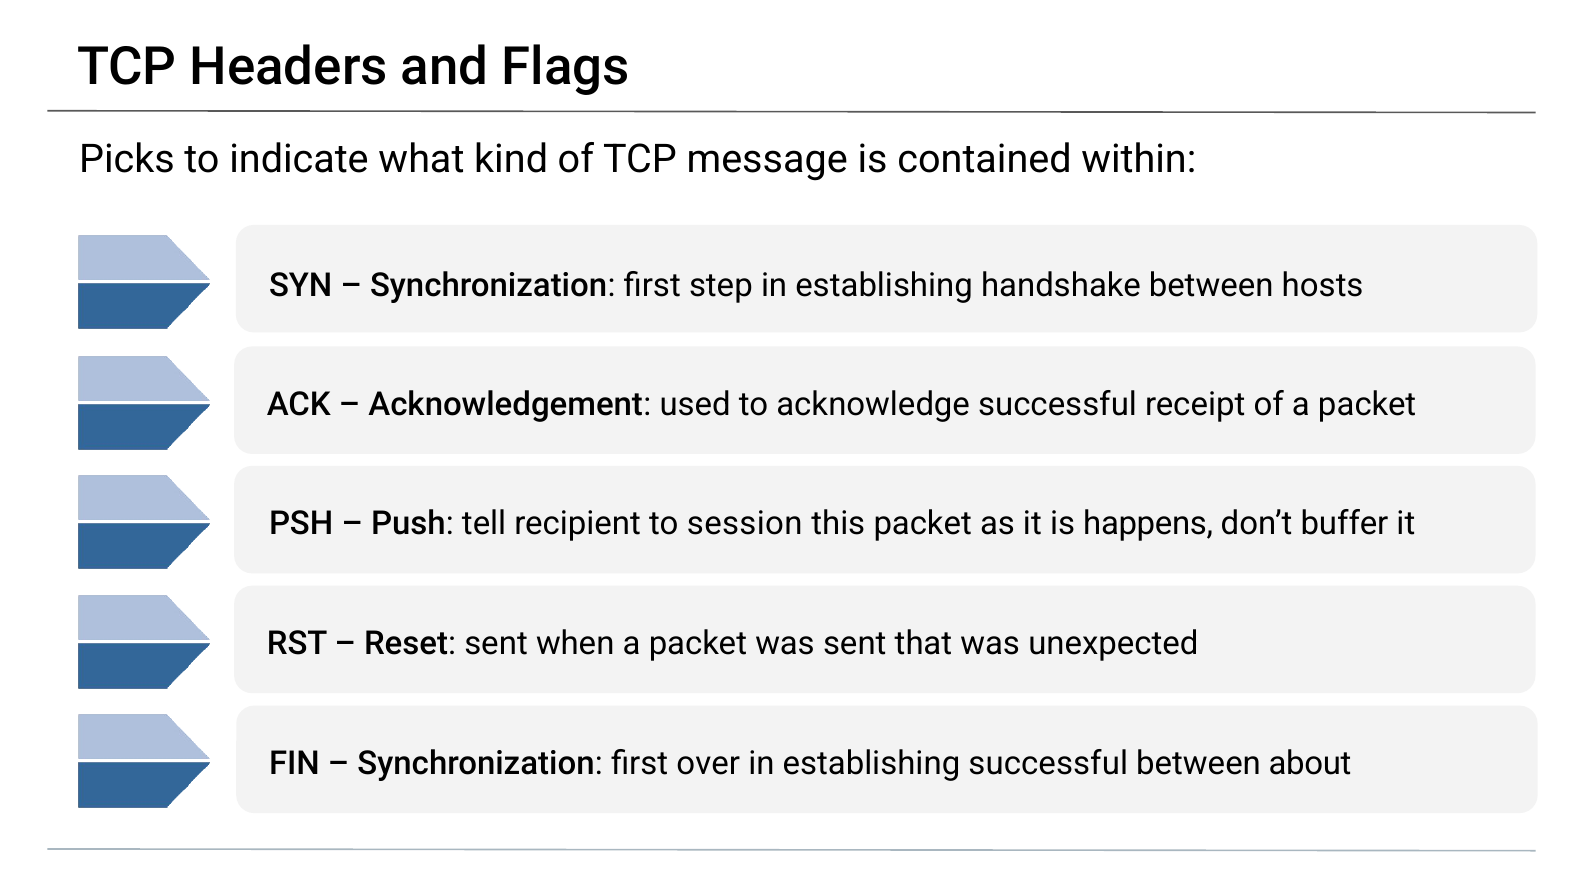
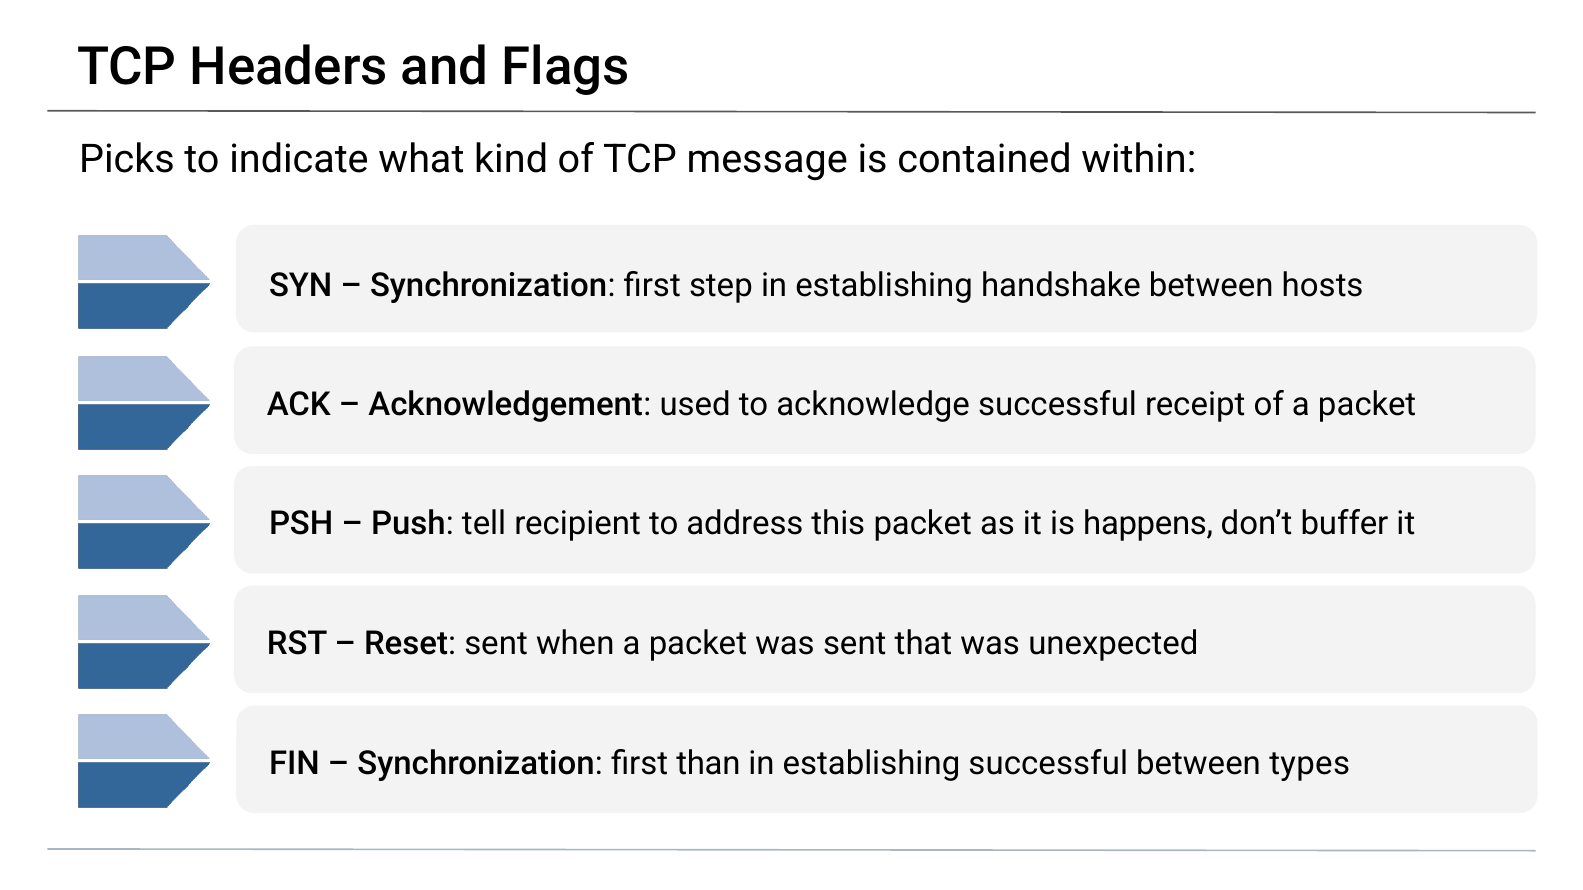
session: session -> address
over: over -> than
about: about -> types
